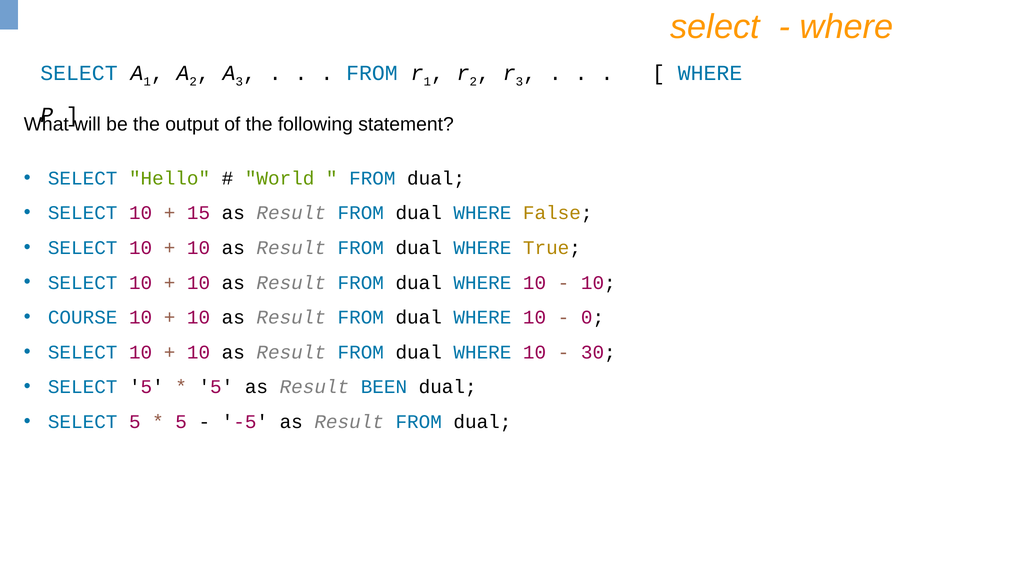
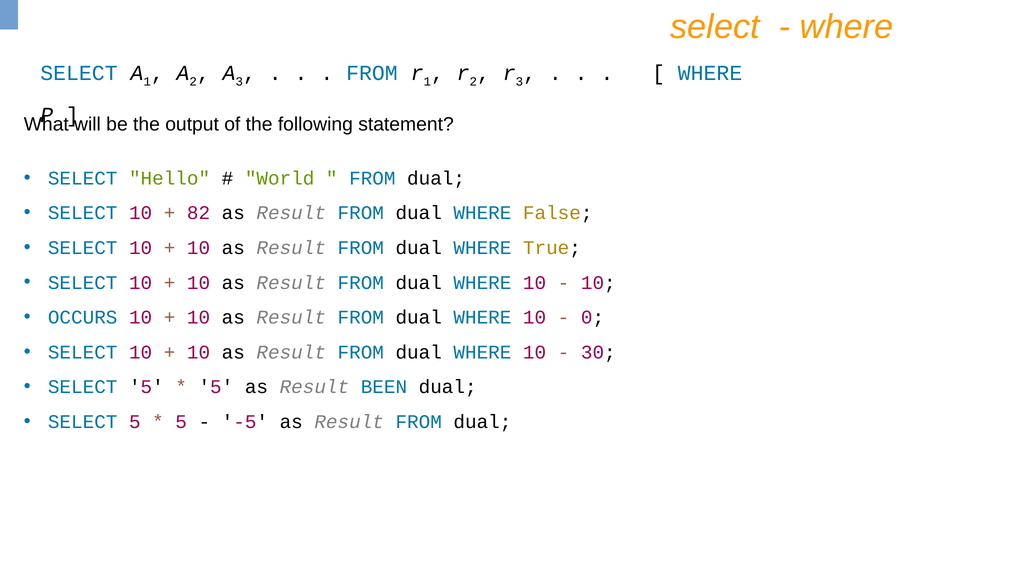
15: 15 -> 82
COURSE: COURSE -> OCCURS
